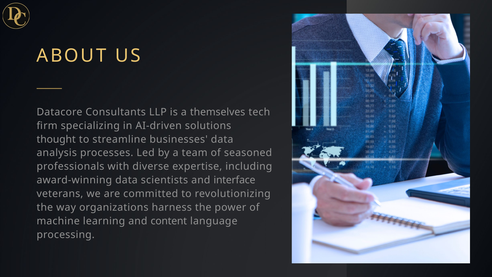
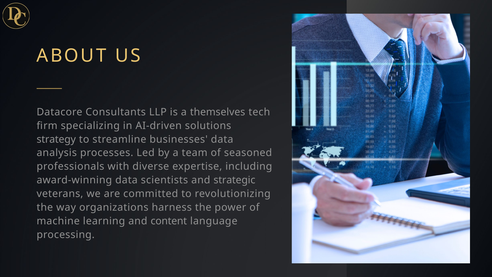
thought: thought -> strategy
interface: interface -> strategic
